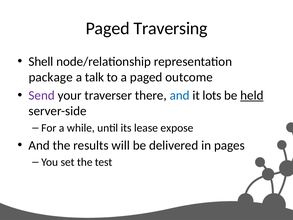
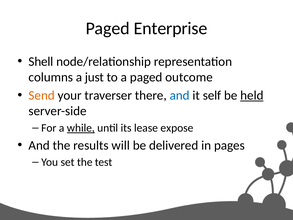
Traversing: Traversing -> Enterprise
package: package -> columns
talk: talk -> just
Send colour: purple -> orange
lots: lots -> self
while underline: none -> present
